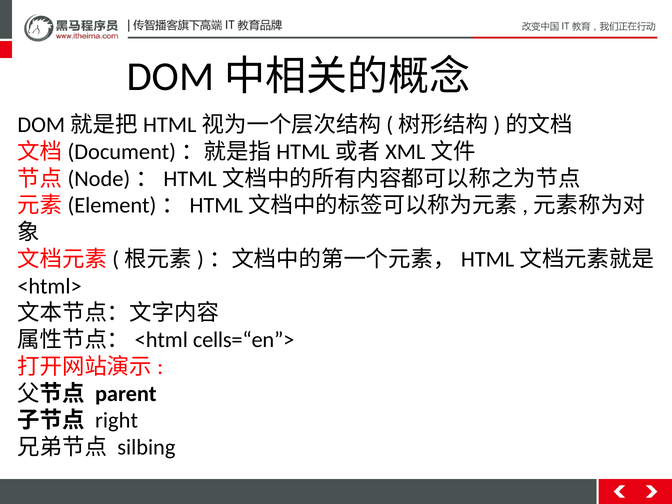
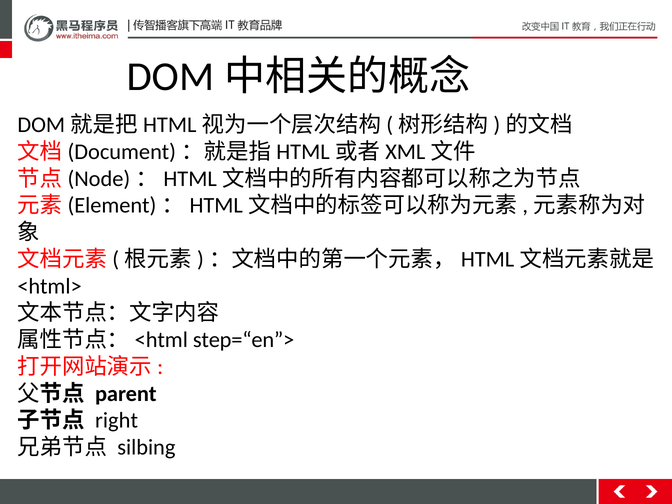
cells=“en”>: cells=“en”> -> step=“en”>
